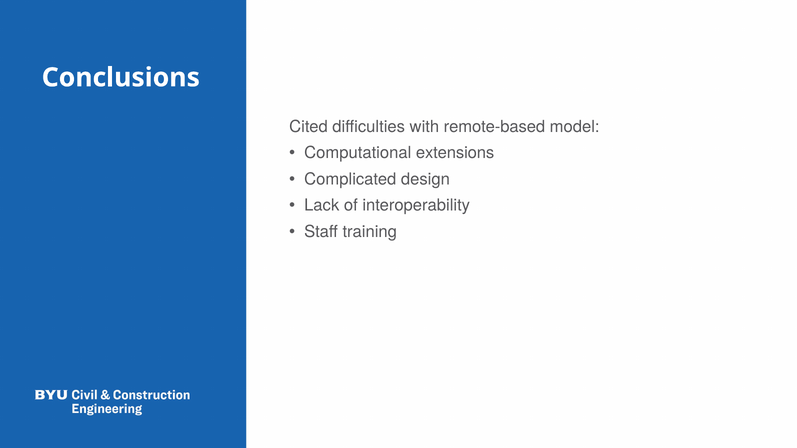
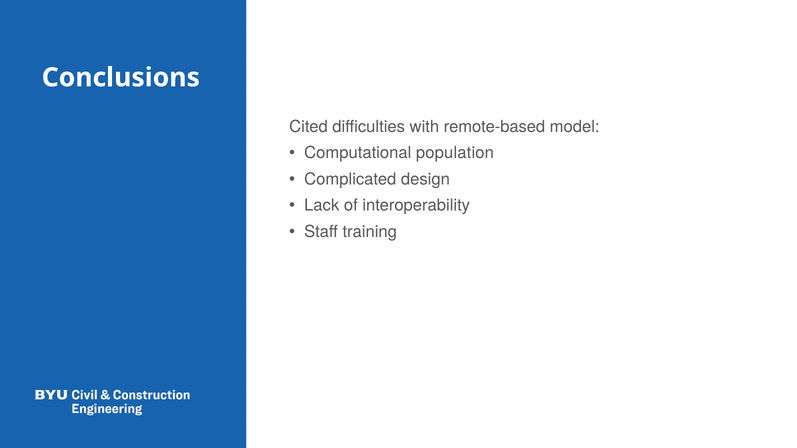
extensions: extensions -> population
